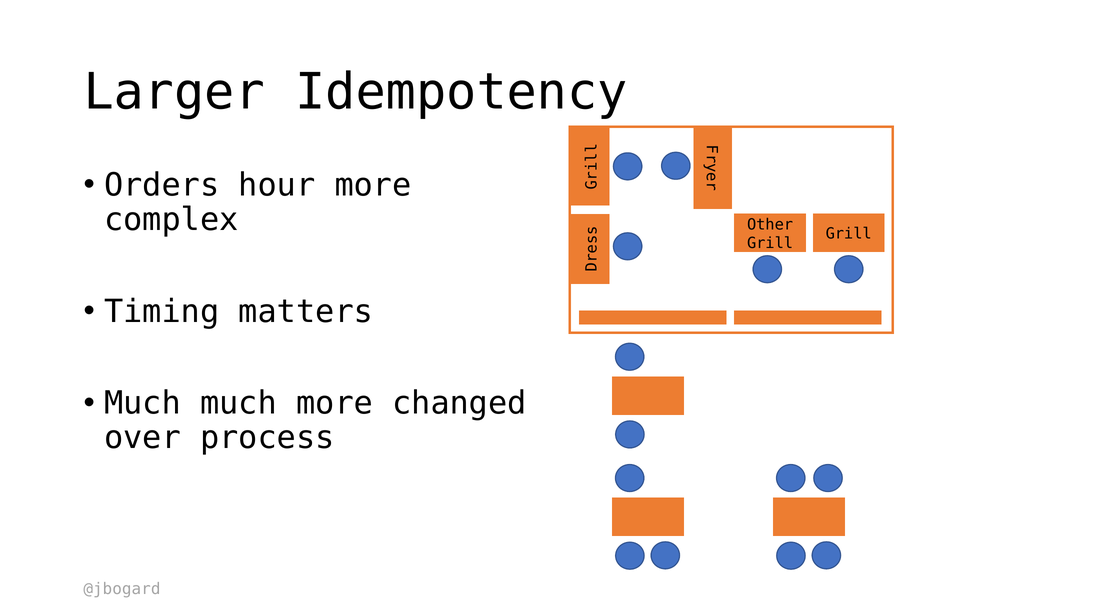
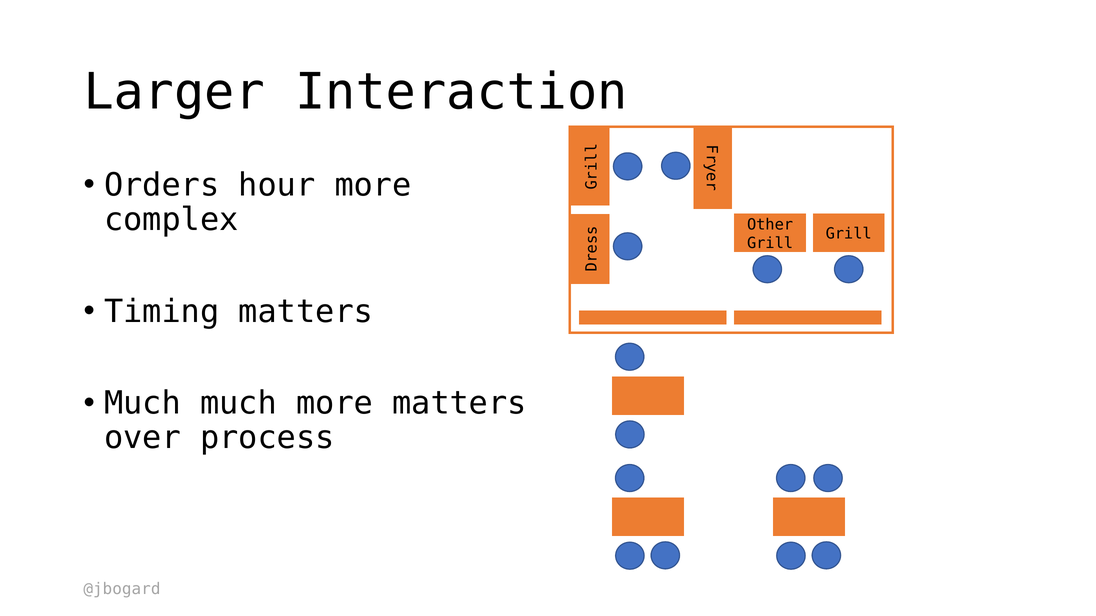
Idempotency: Idempotency -> Interaction
more changed: changed -> matters
